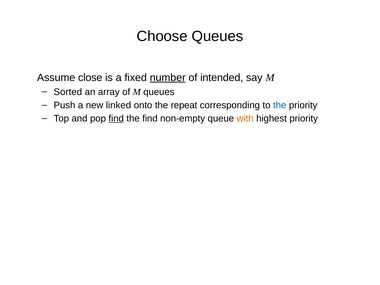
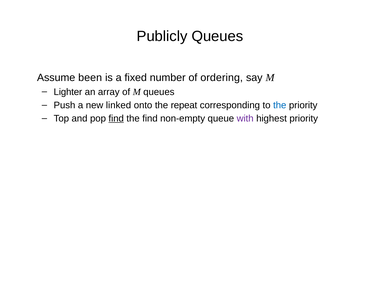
Choose: Choose -> Publicly
close: close -> been
number underline: present -> none
intended: intended -> ordering
Sorted: Sorted -> Lighter
with colour: orange -> purple
